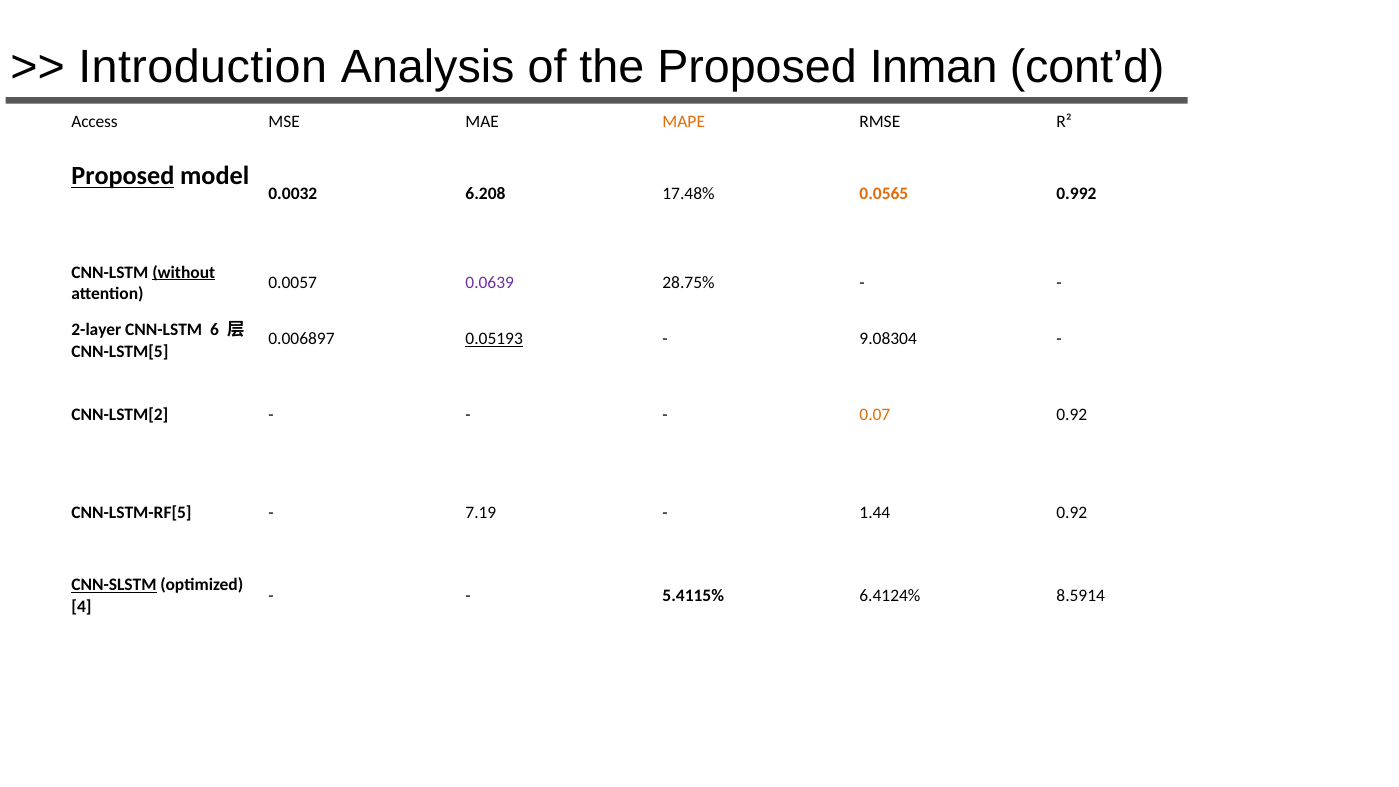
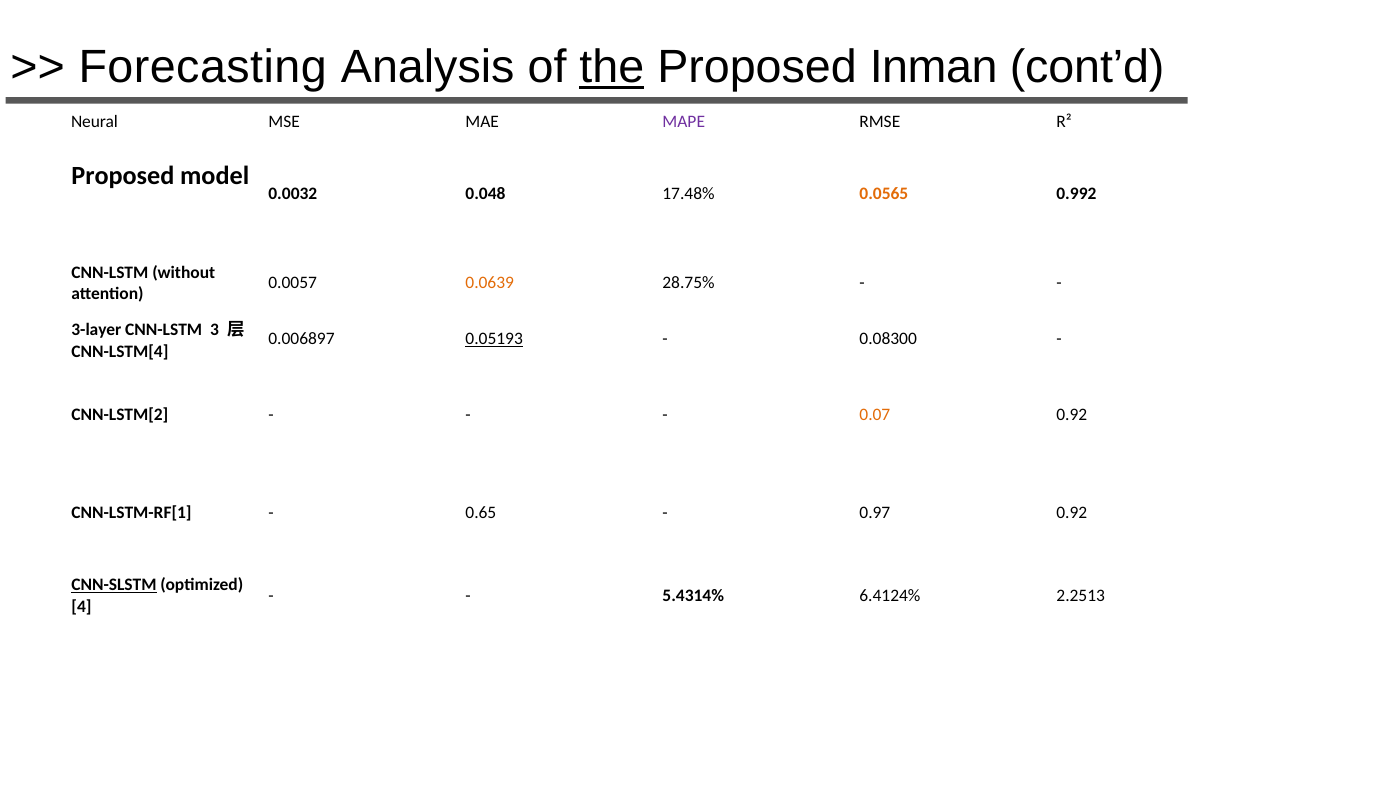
Introduction: Introduction -> Forecasting
the underline: none -> present
Access: Access -> Neural
MAPE colour: orange -> purple
Proposed at (123, 176) underline: present -> none
6.208: 6.208 -> 0.048
without underline: present -> none
0.0639 colour: purple -> orange
2-layer: 2-layer -> 3-layer
6: 6 -> 3
9.08304: 9.08304 -> 0.08300
CNN-LSTM[5: CNN-LSTM[5 -> CNN-LSTM[4
CNN-LSTM-RF[5: CNN-LSTM-RF[5 -> CNN-LSTM-RF[1
7.19: 7.19 -> 0.65
1.44: 1.44 -> 0.97
5.4115%: 5.4115% -> 5.4314%
8.5914: 8.5914 -> 2.2513
